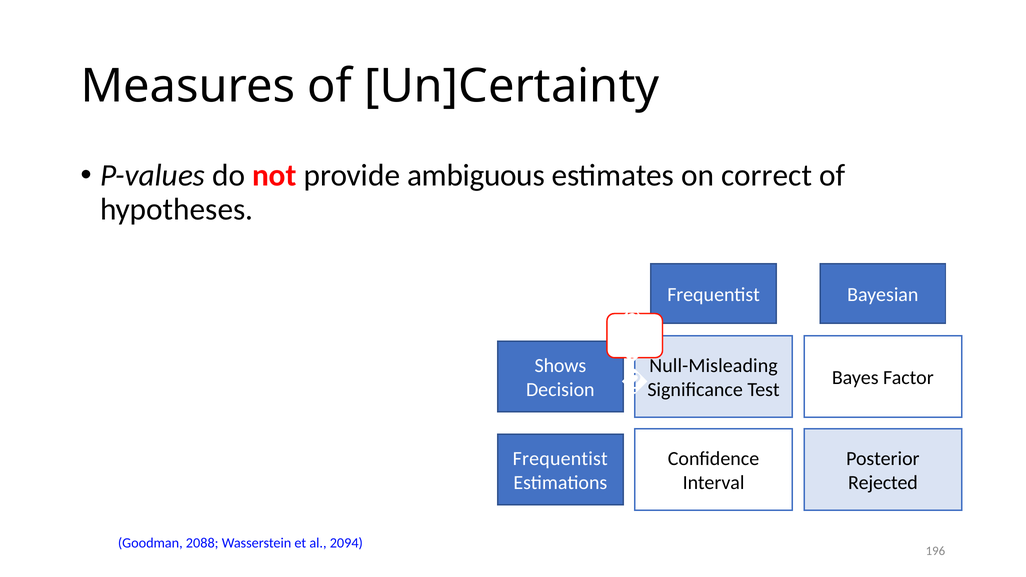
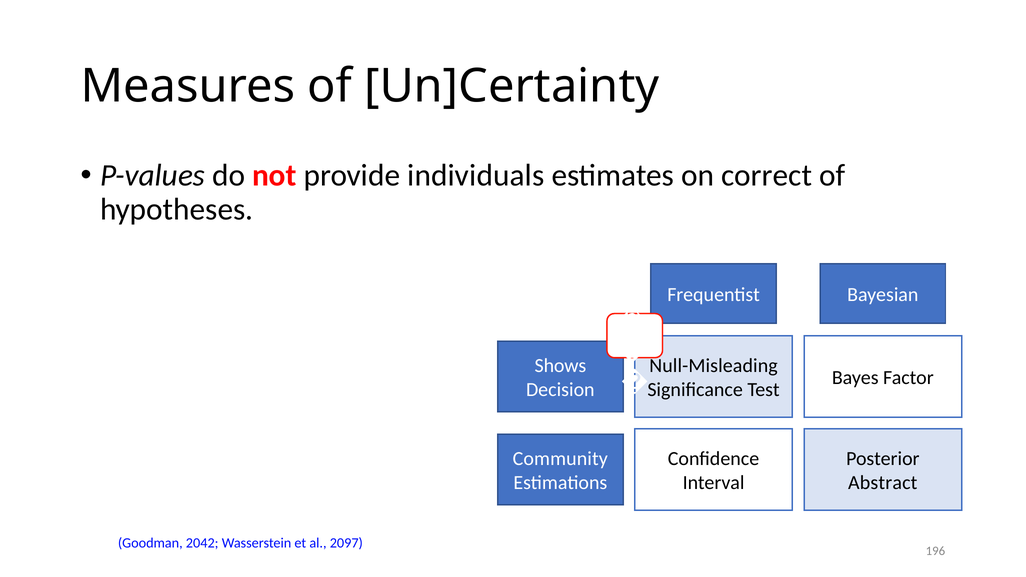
ambiguous: ambiguous -> individuals
Frequentist at (560, 459): Frequentist -> Community
Rejected: Rejected -> Abstract
2088: 2088 -> 2042
2094: 2094 -> 2097
